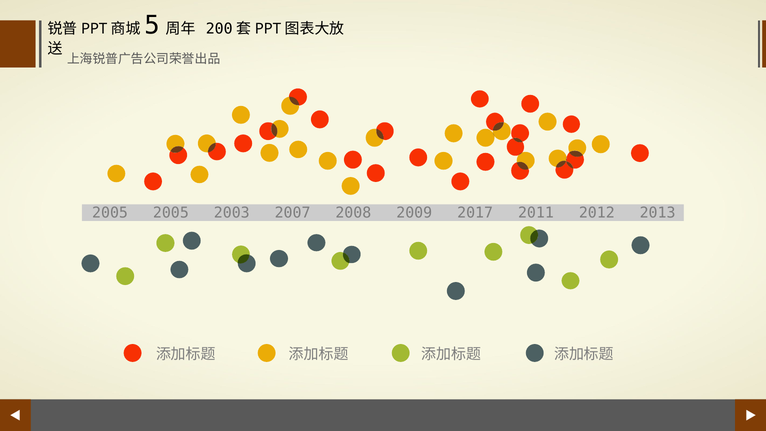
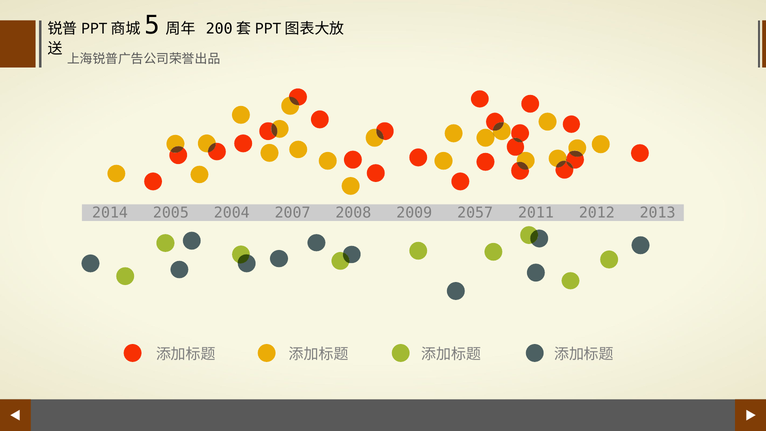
2005 at (110, 213): 2005 -> 2014
2003: 2003 -> 2004
2017: 2017 -> 2057
